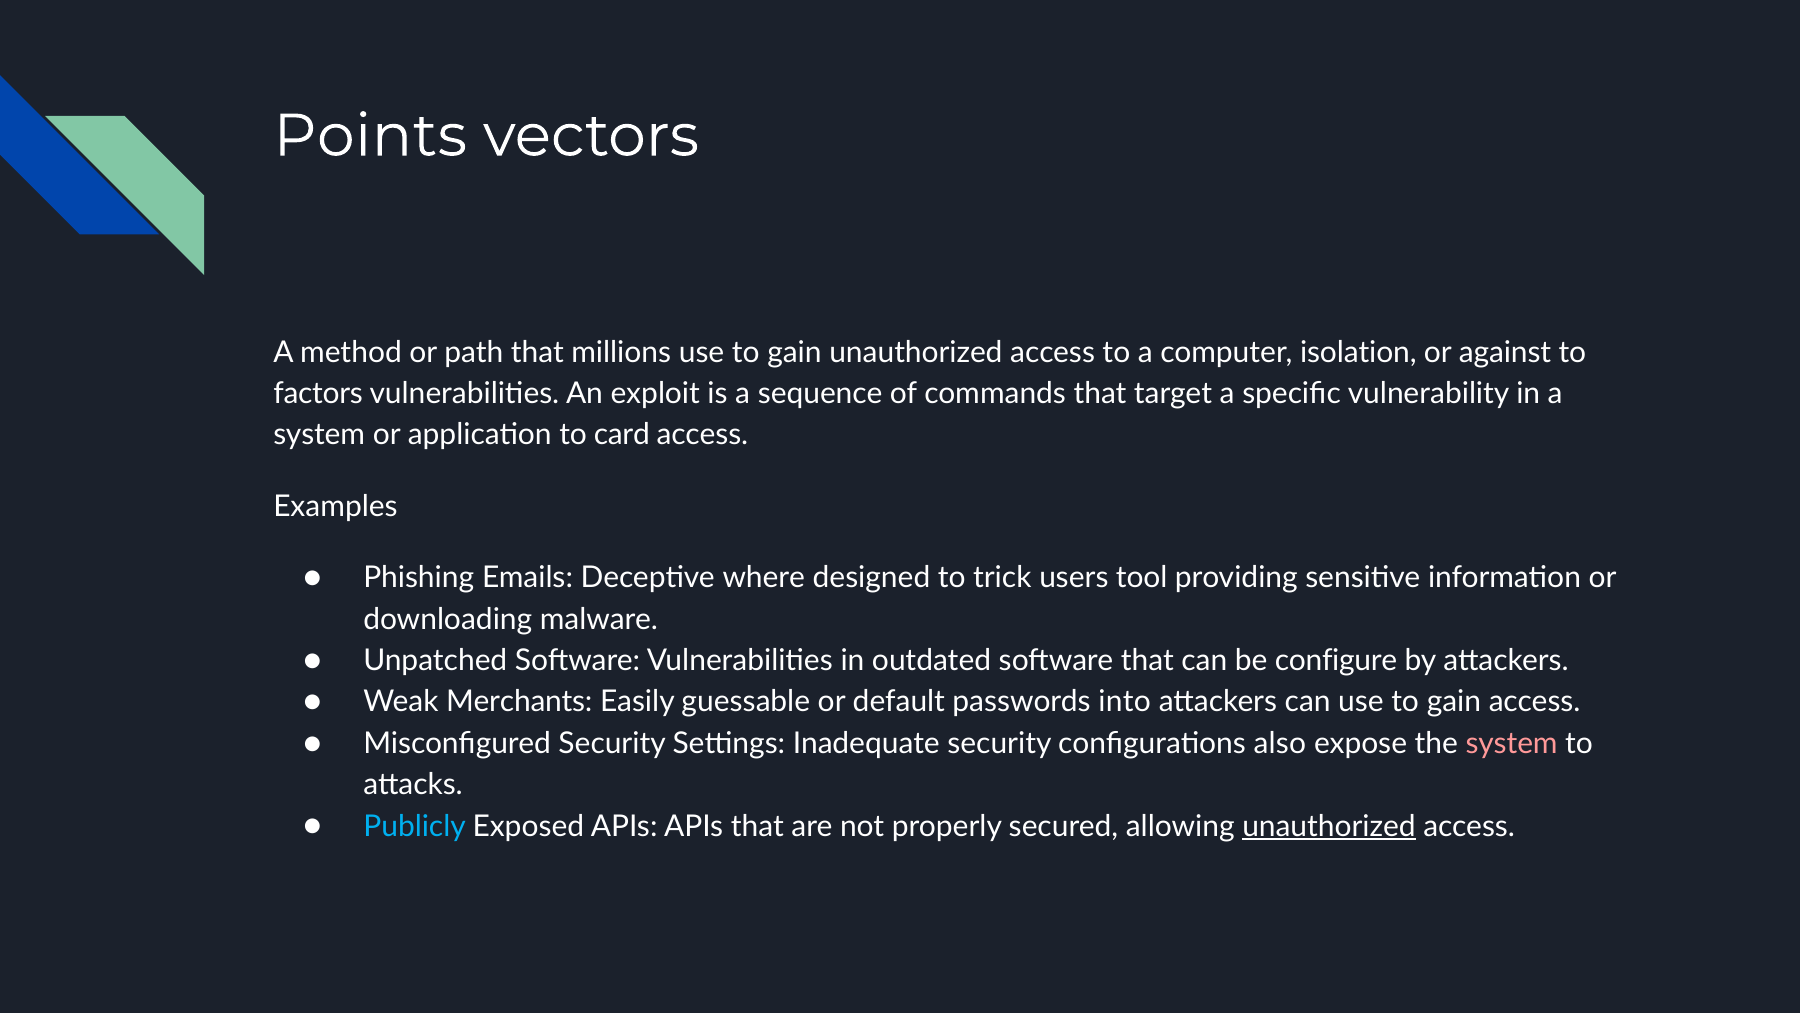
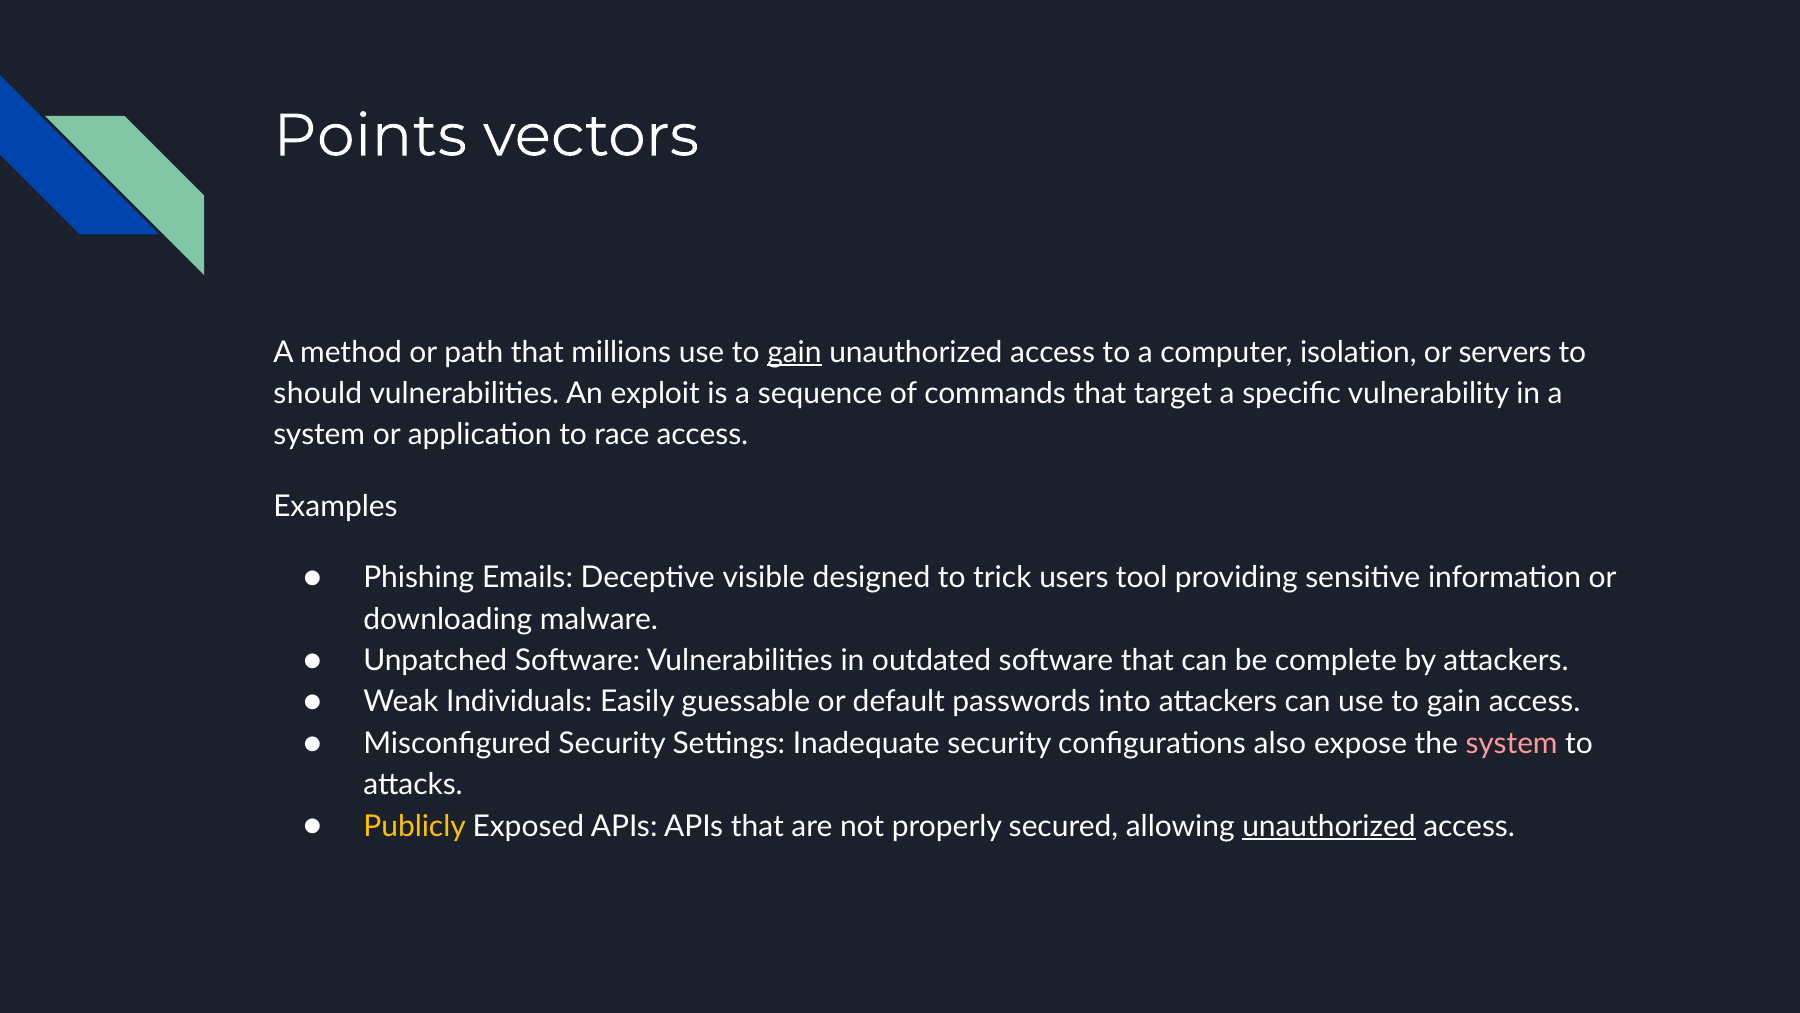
gain at (794, 352) underline: none -> present
against: against -> servers
factors: factors -> should
card: card -> race
where: where -> visible
configure: configure -> complete
Merchants: Merchants -> Individuals
Publicly colour: light blue -> yellow
